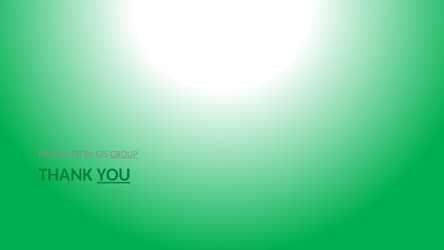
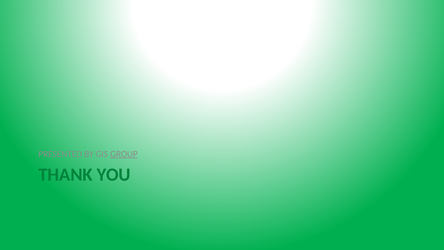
YOU underline: present -> none
